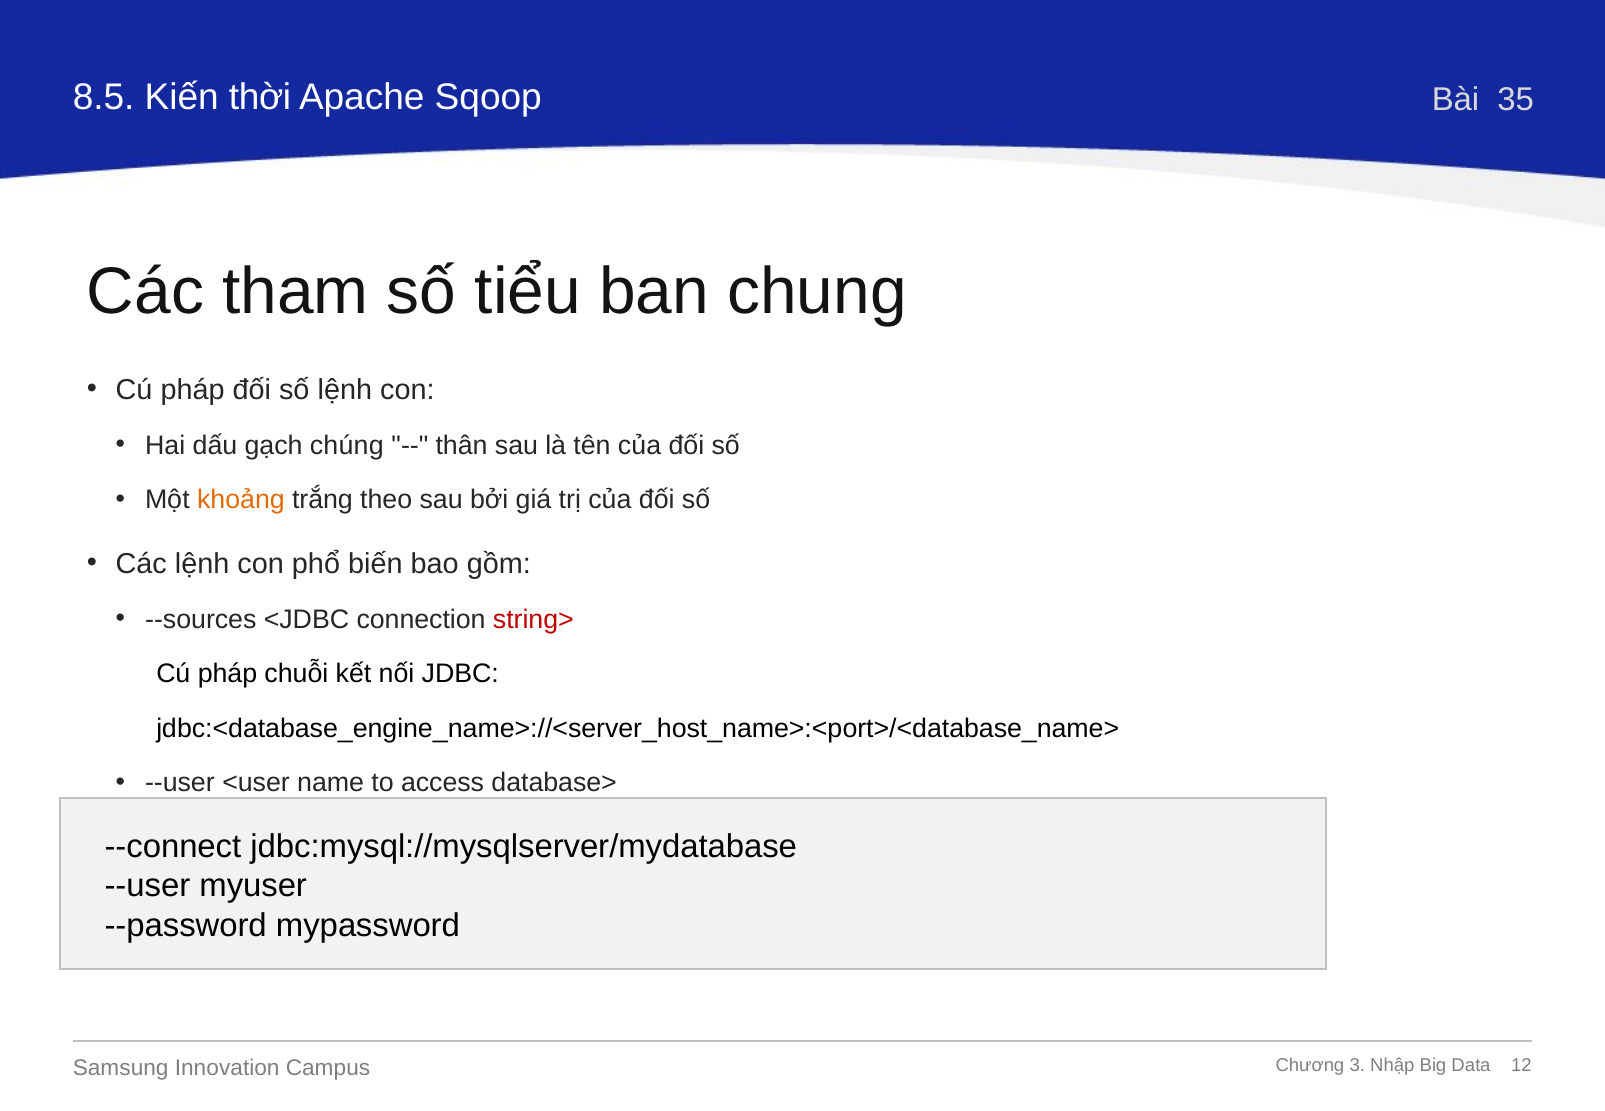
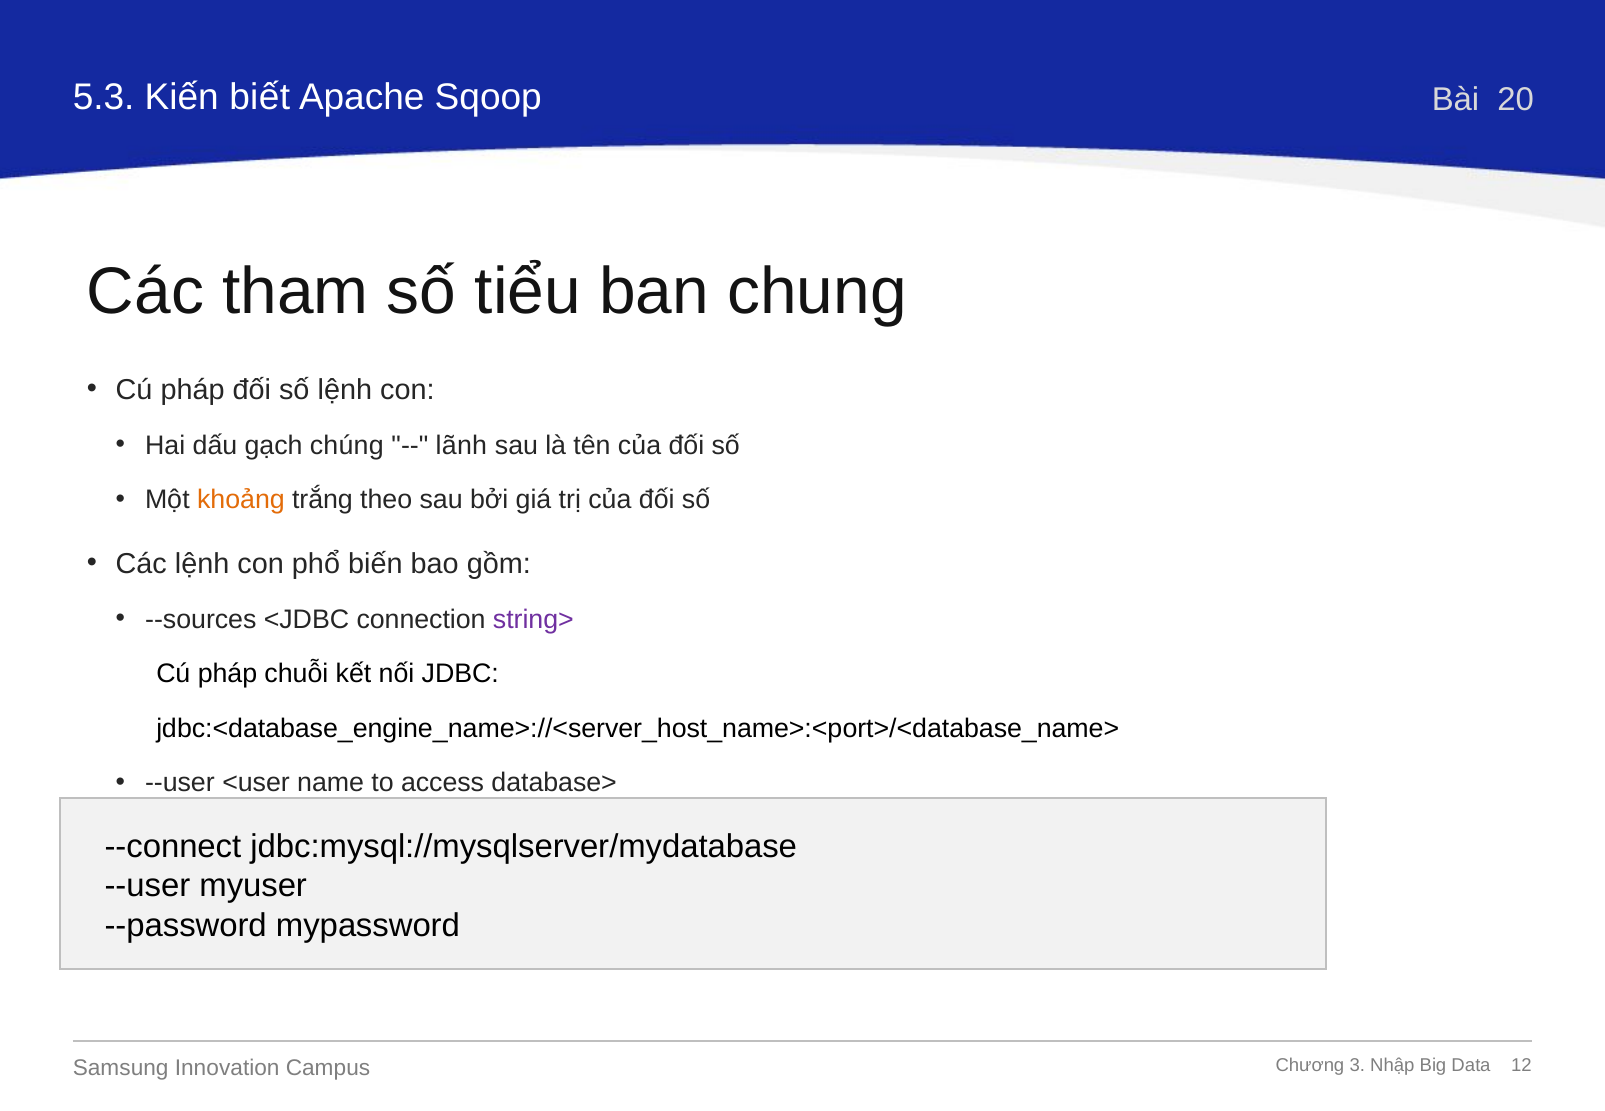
8.5: 8.5 -> 5.3
thời: thời -> biết
35: 35 -> 20
thân: thân -> lãnh
string> colour: red -> purple
